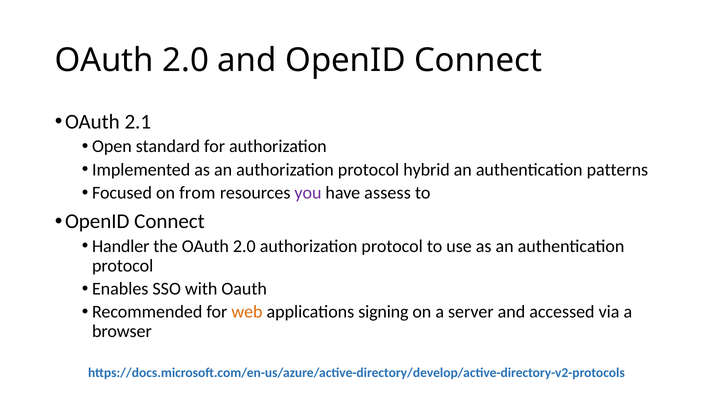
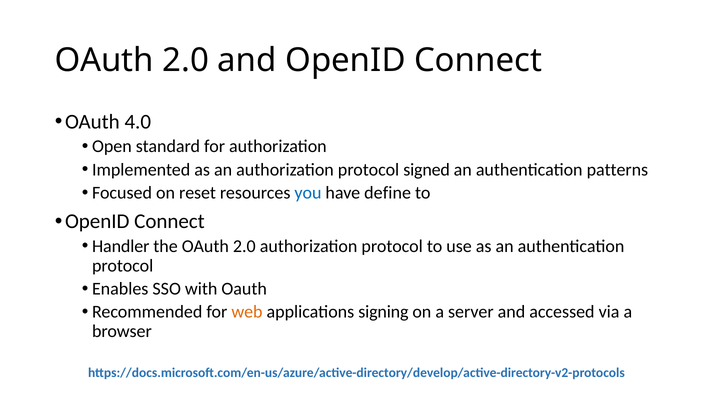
2.1: 2.1 -> 4.0
hybrid: hybrid -> signed
from: from -> reset
you colour: purple -> blue
assess: assess -> define
